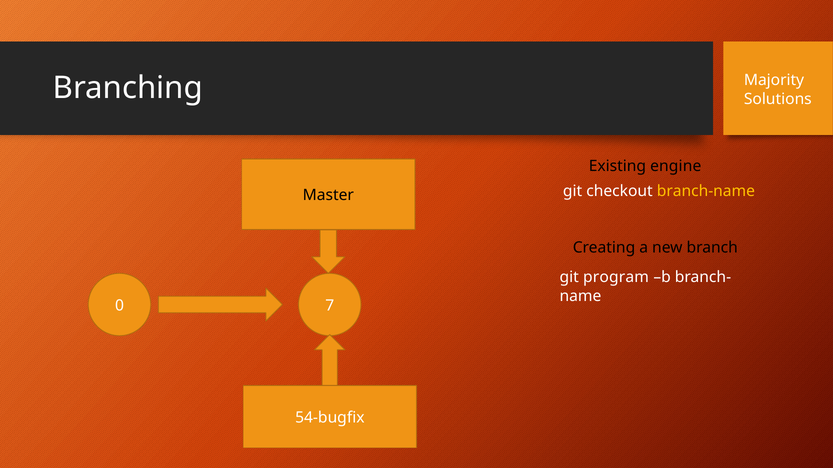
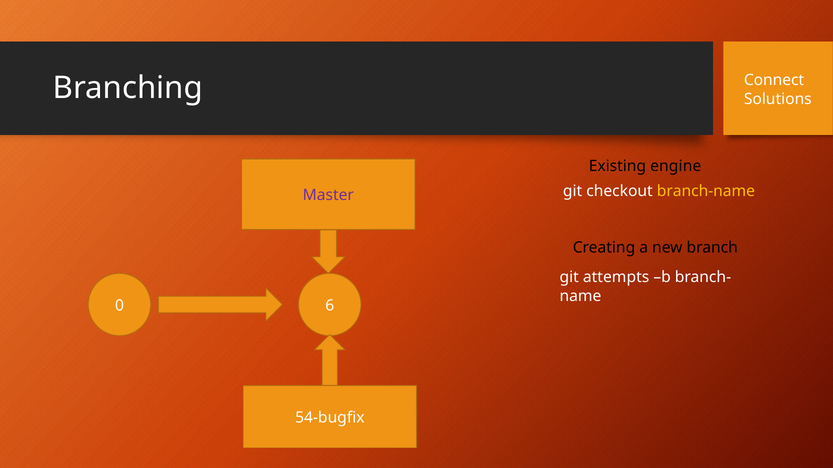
Majority: Majority -> Connect
Master colour: black -> purple
program: program -> attempts
7: 7 -> 6
